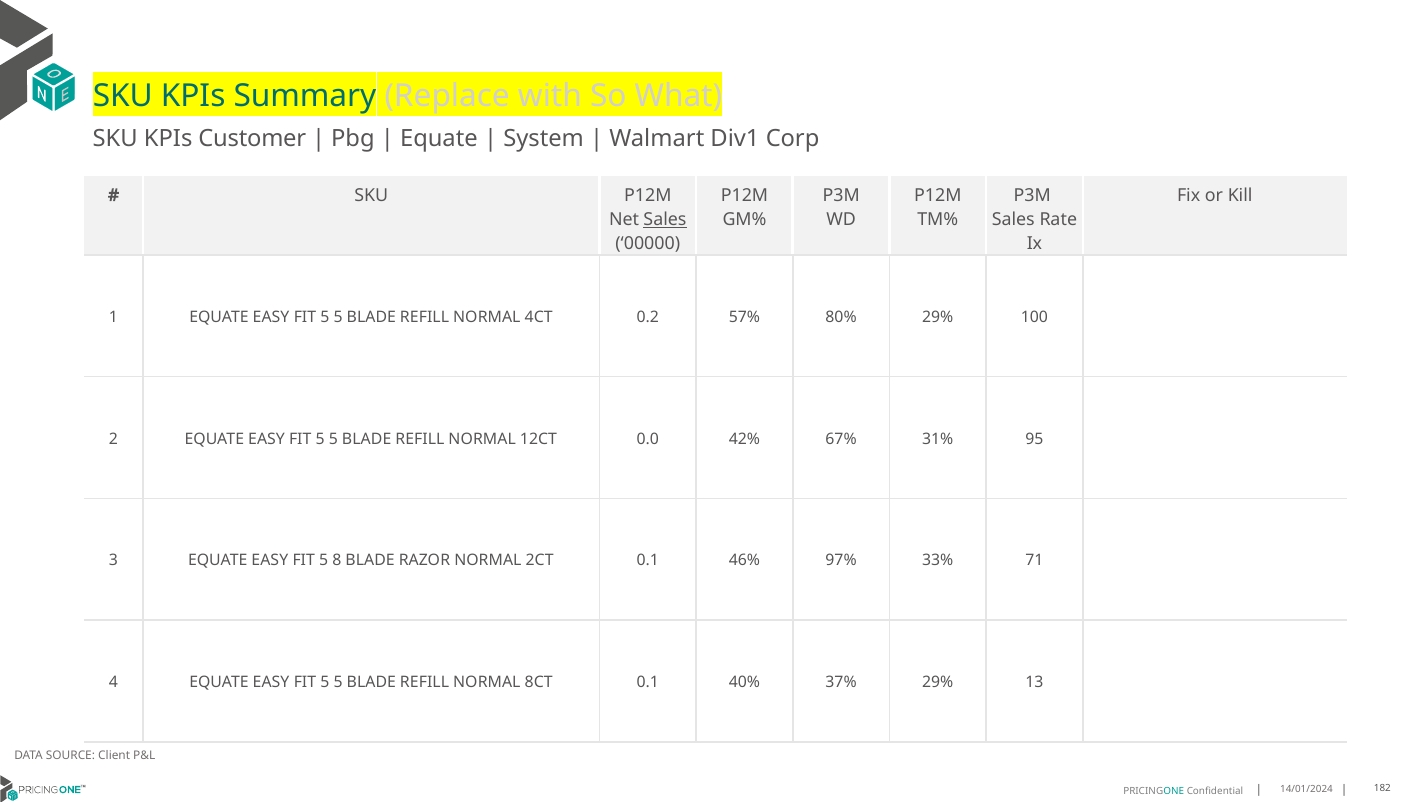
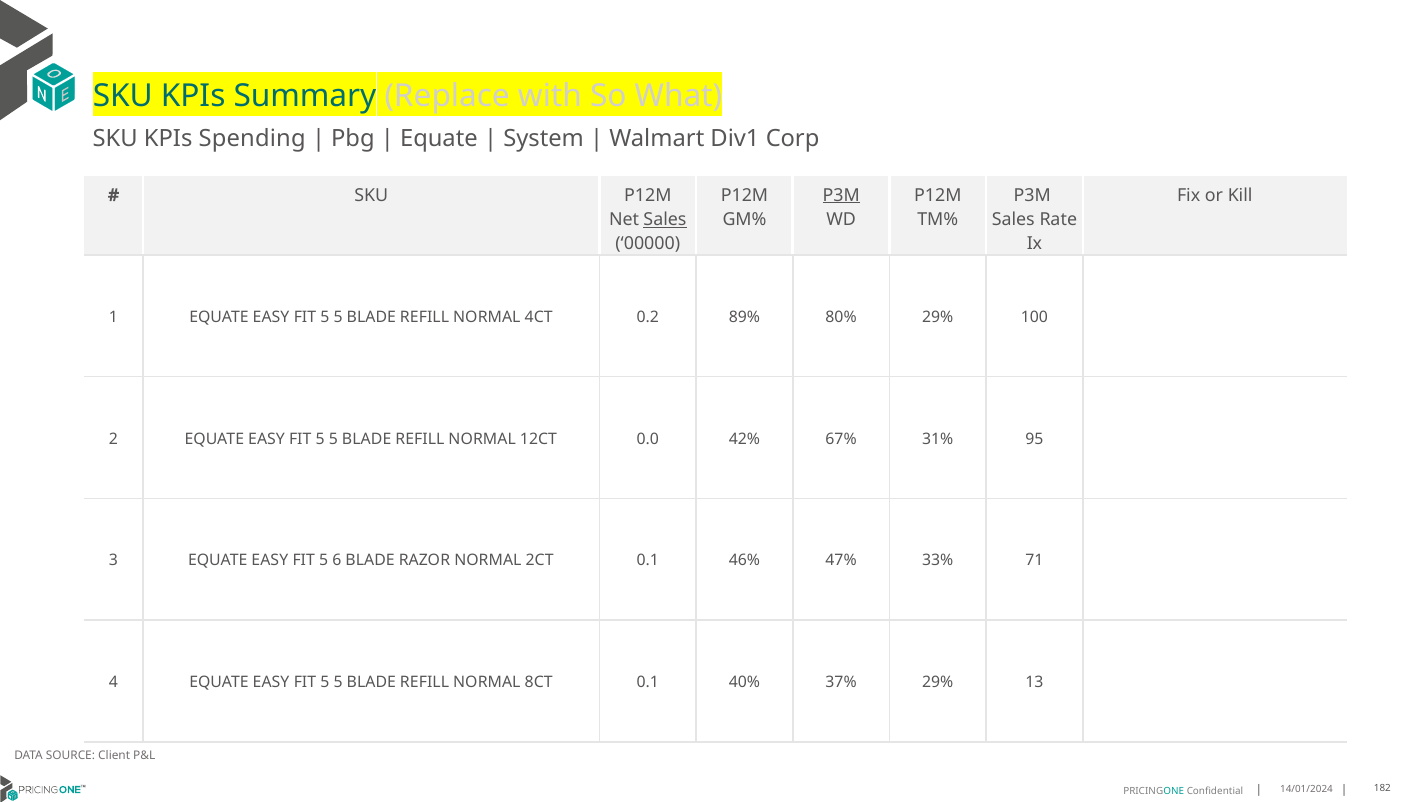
Customer: Customer -> Spending
P3M at (841, 195) underline: none -> present
57%: 57% -> 89%
8: 8 -> 6
97%: 97% -> 47%
